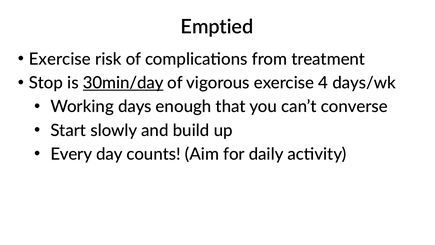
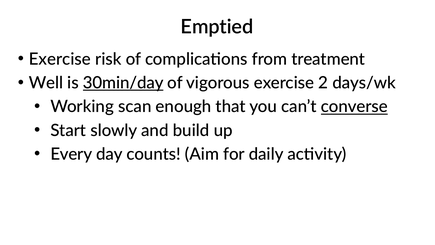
Stop: Stop -> Well
4: 4 -> 2
days: days -> scan
converse underline: none -> present
